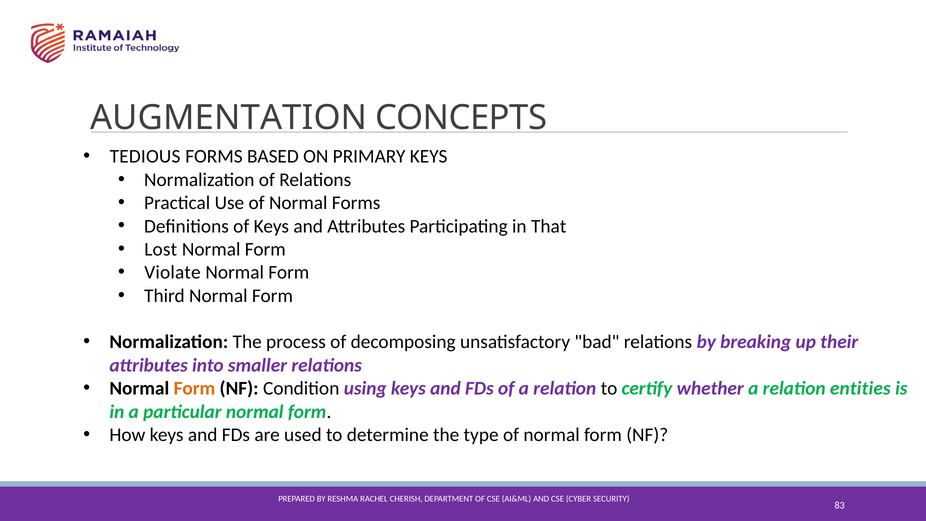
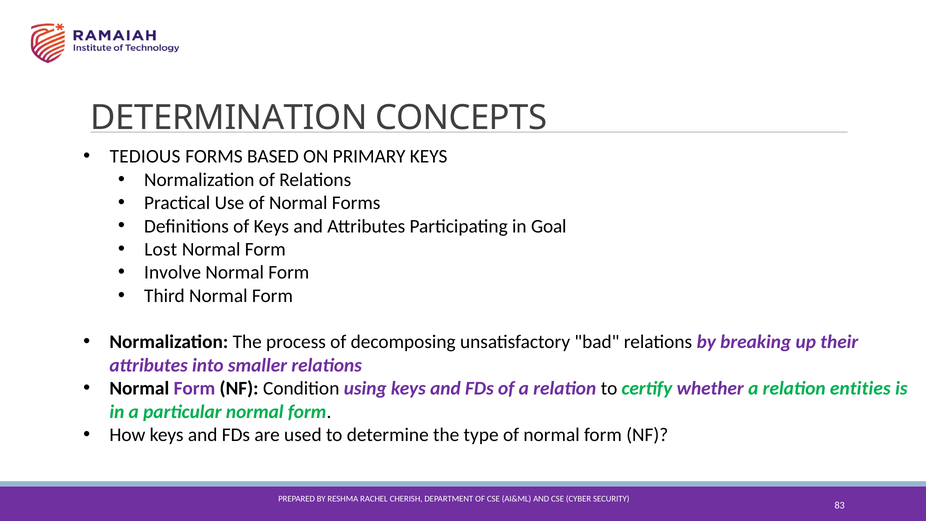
AUGMENTATION: AUGMENTATION -> DETERMINATION
That: That -> Goal
Violate: Violate -> Involve
Form at (194, 388) colour: orange -> purple
